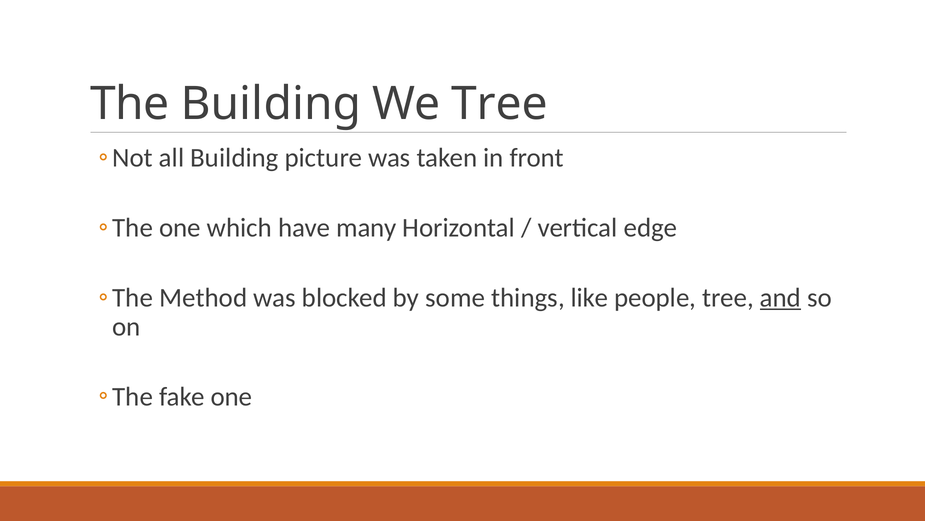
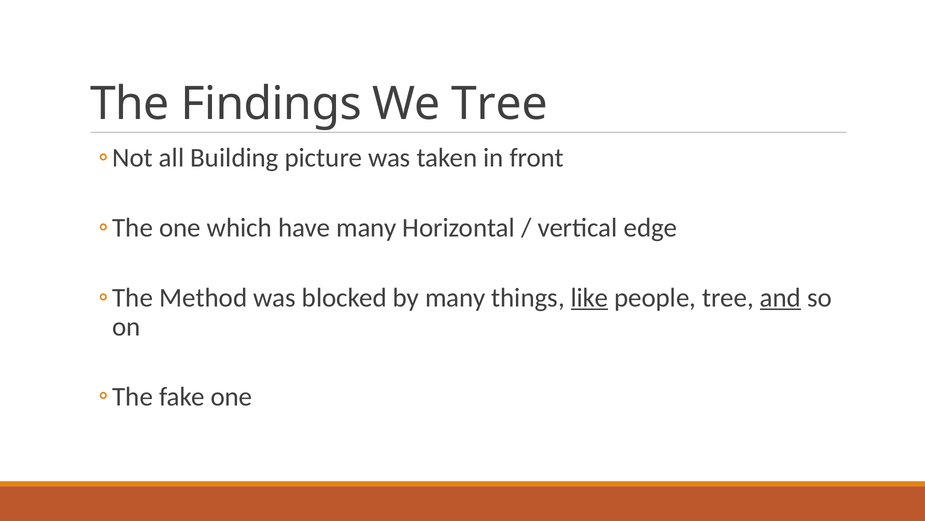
The Building: Building -> Findings
by some: some -> many
like underline: none -> present
